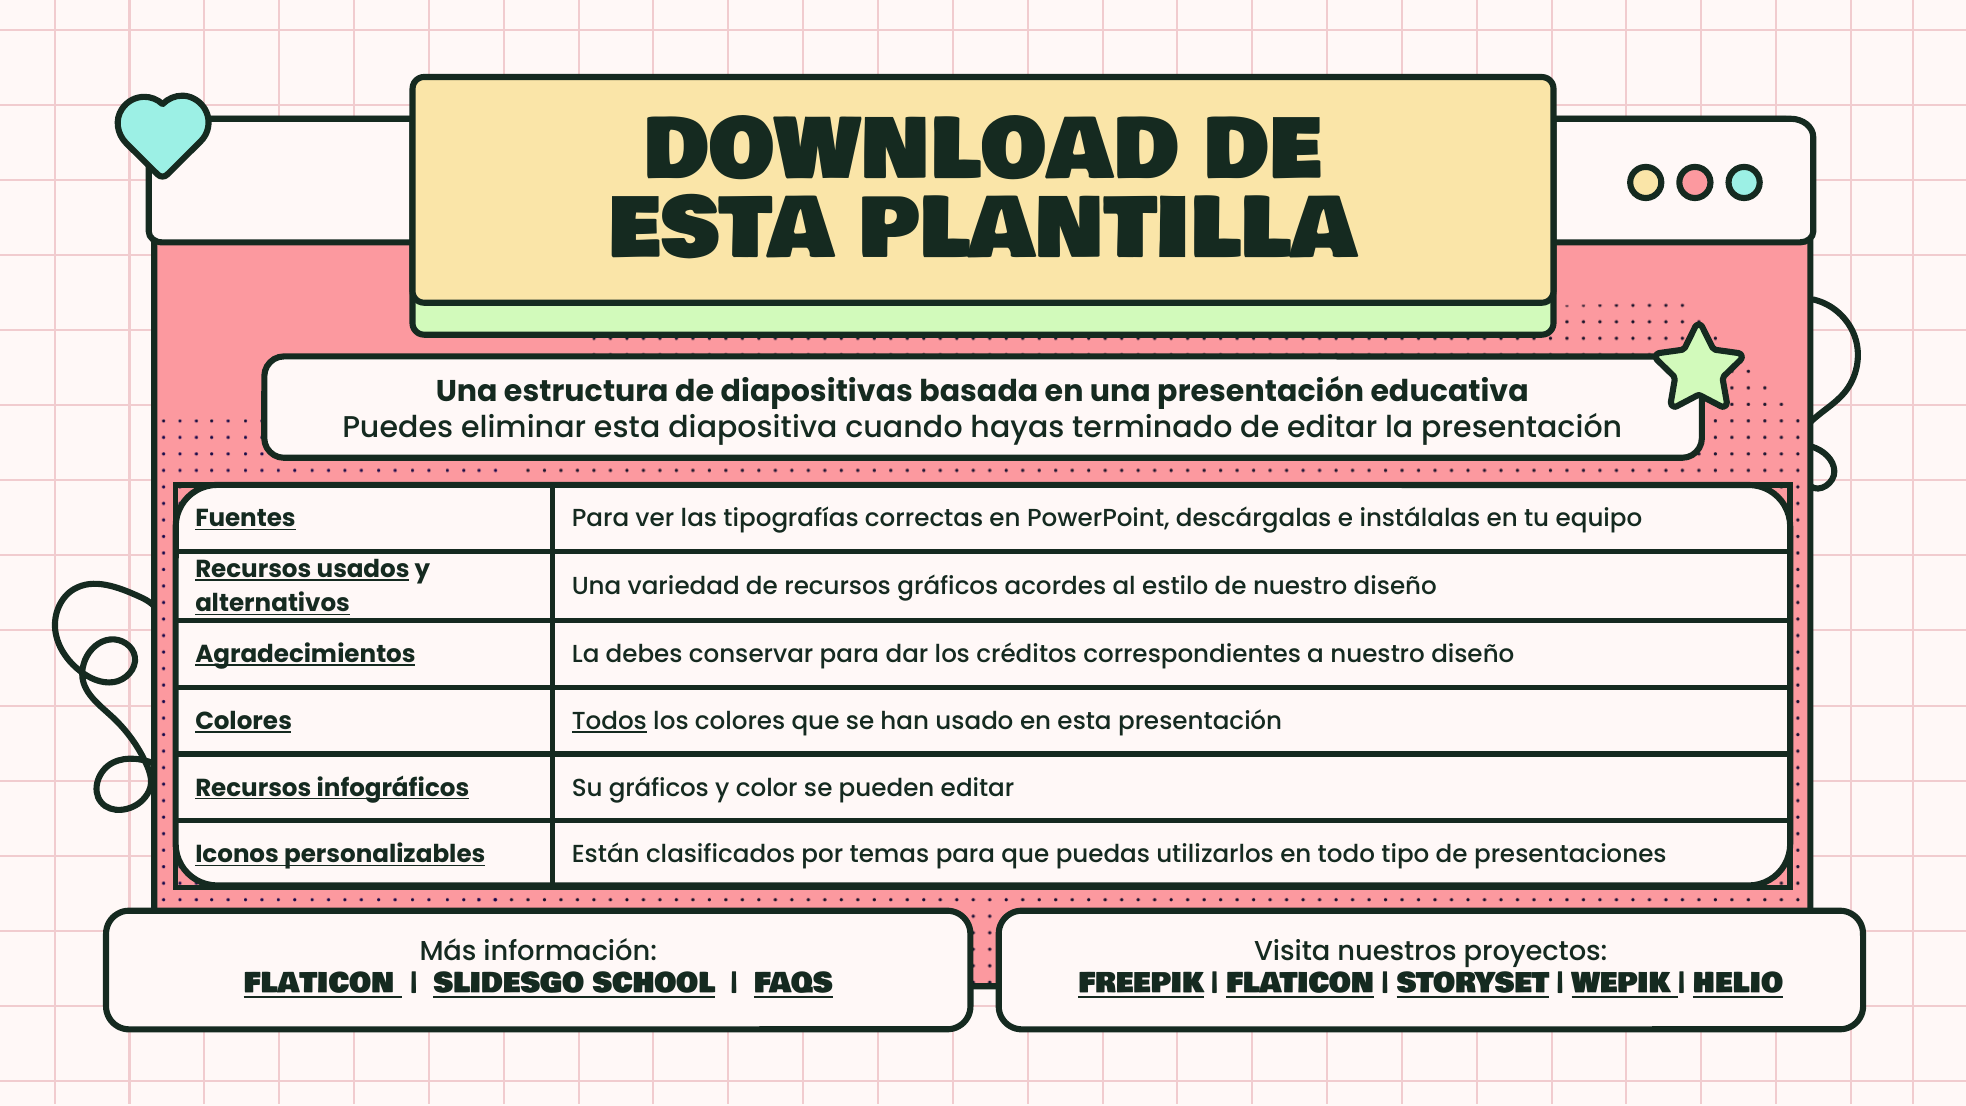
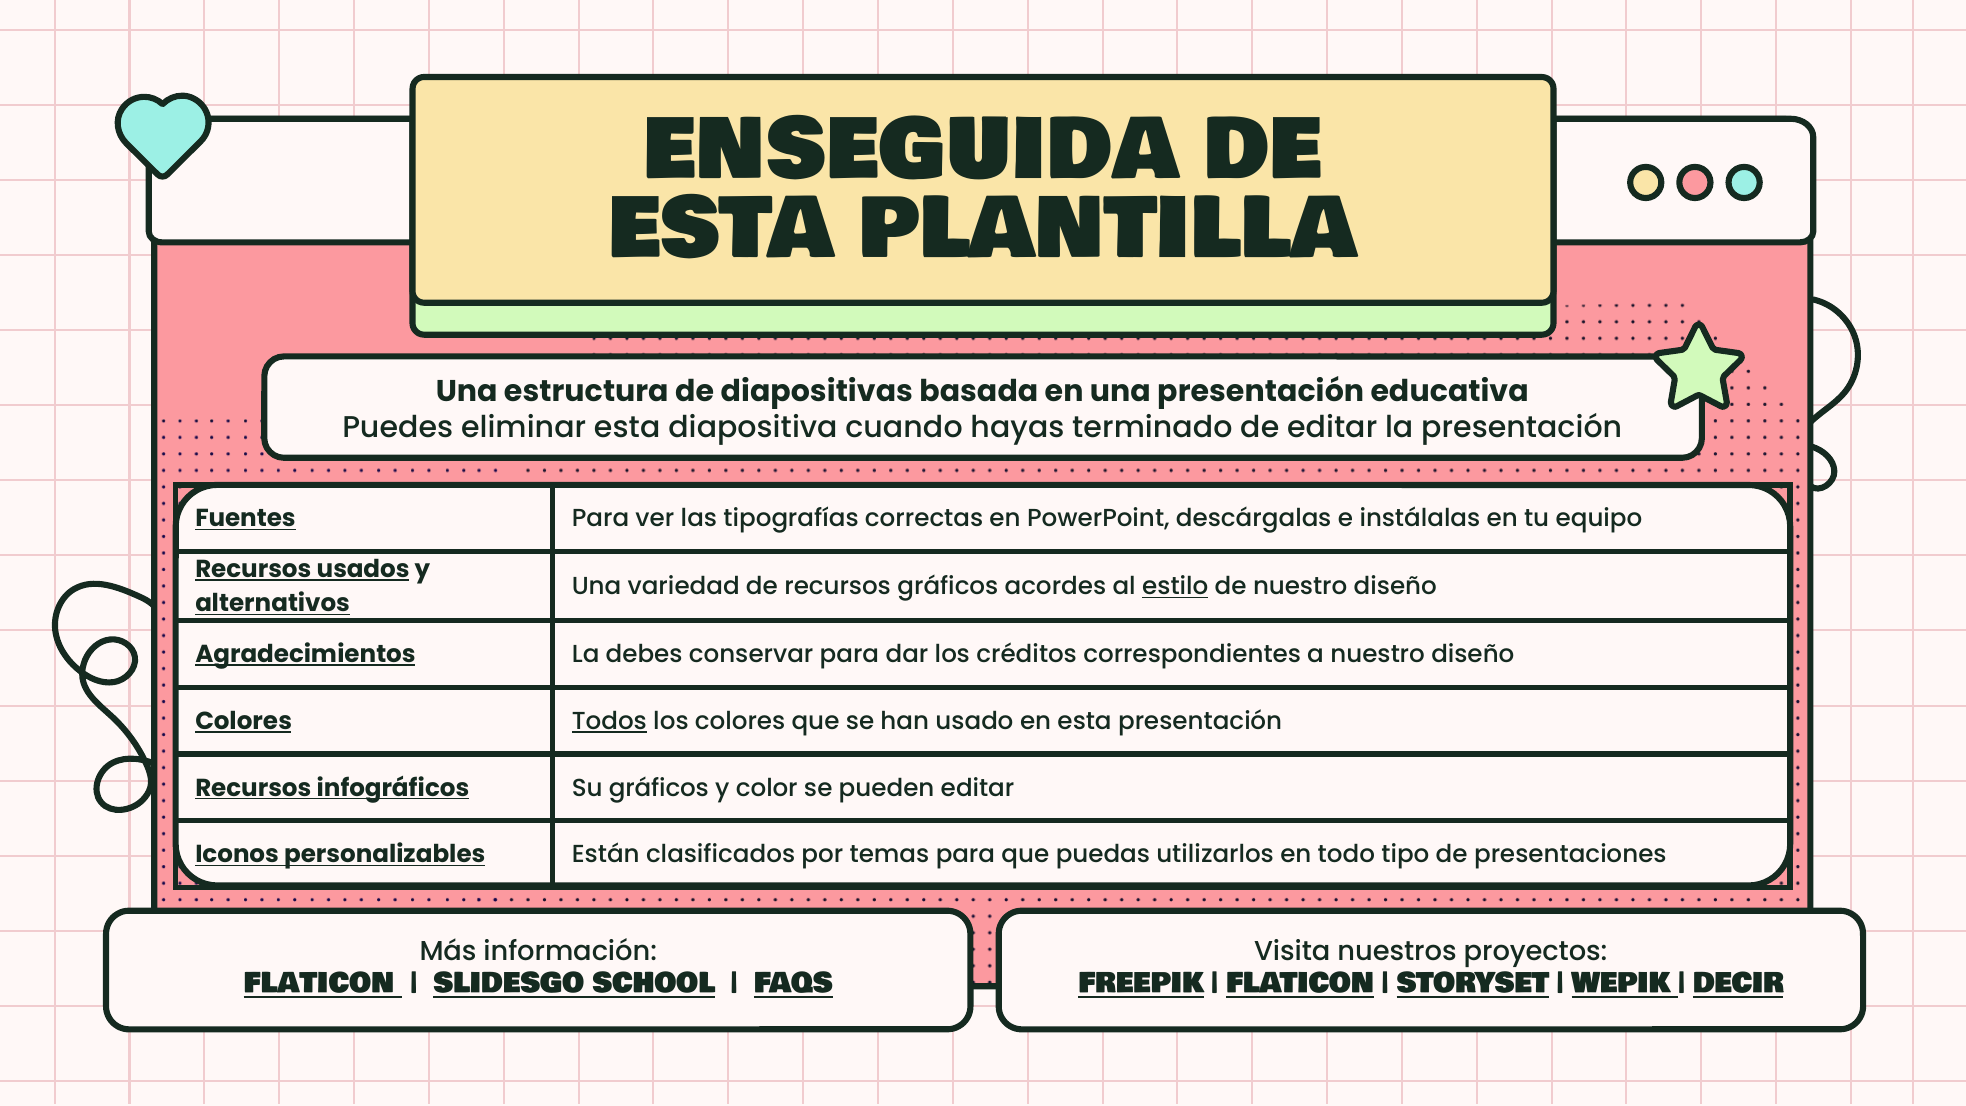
DOWNLOAD: DOWNLOAD -> ENSEGUIDA
estilo underline: none -> present
HELIO: HELIO -> DECIR
